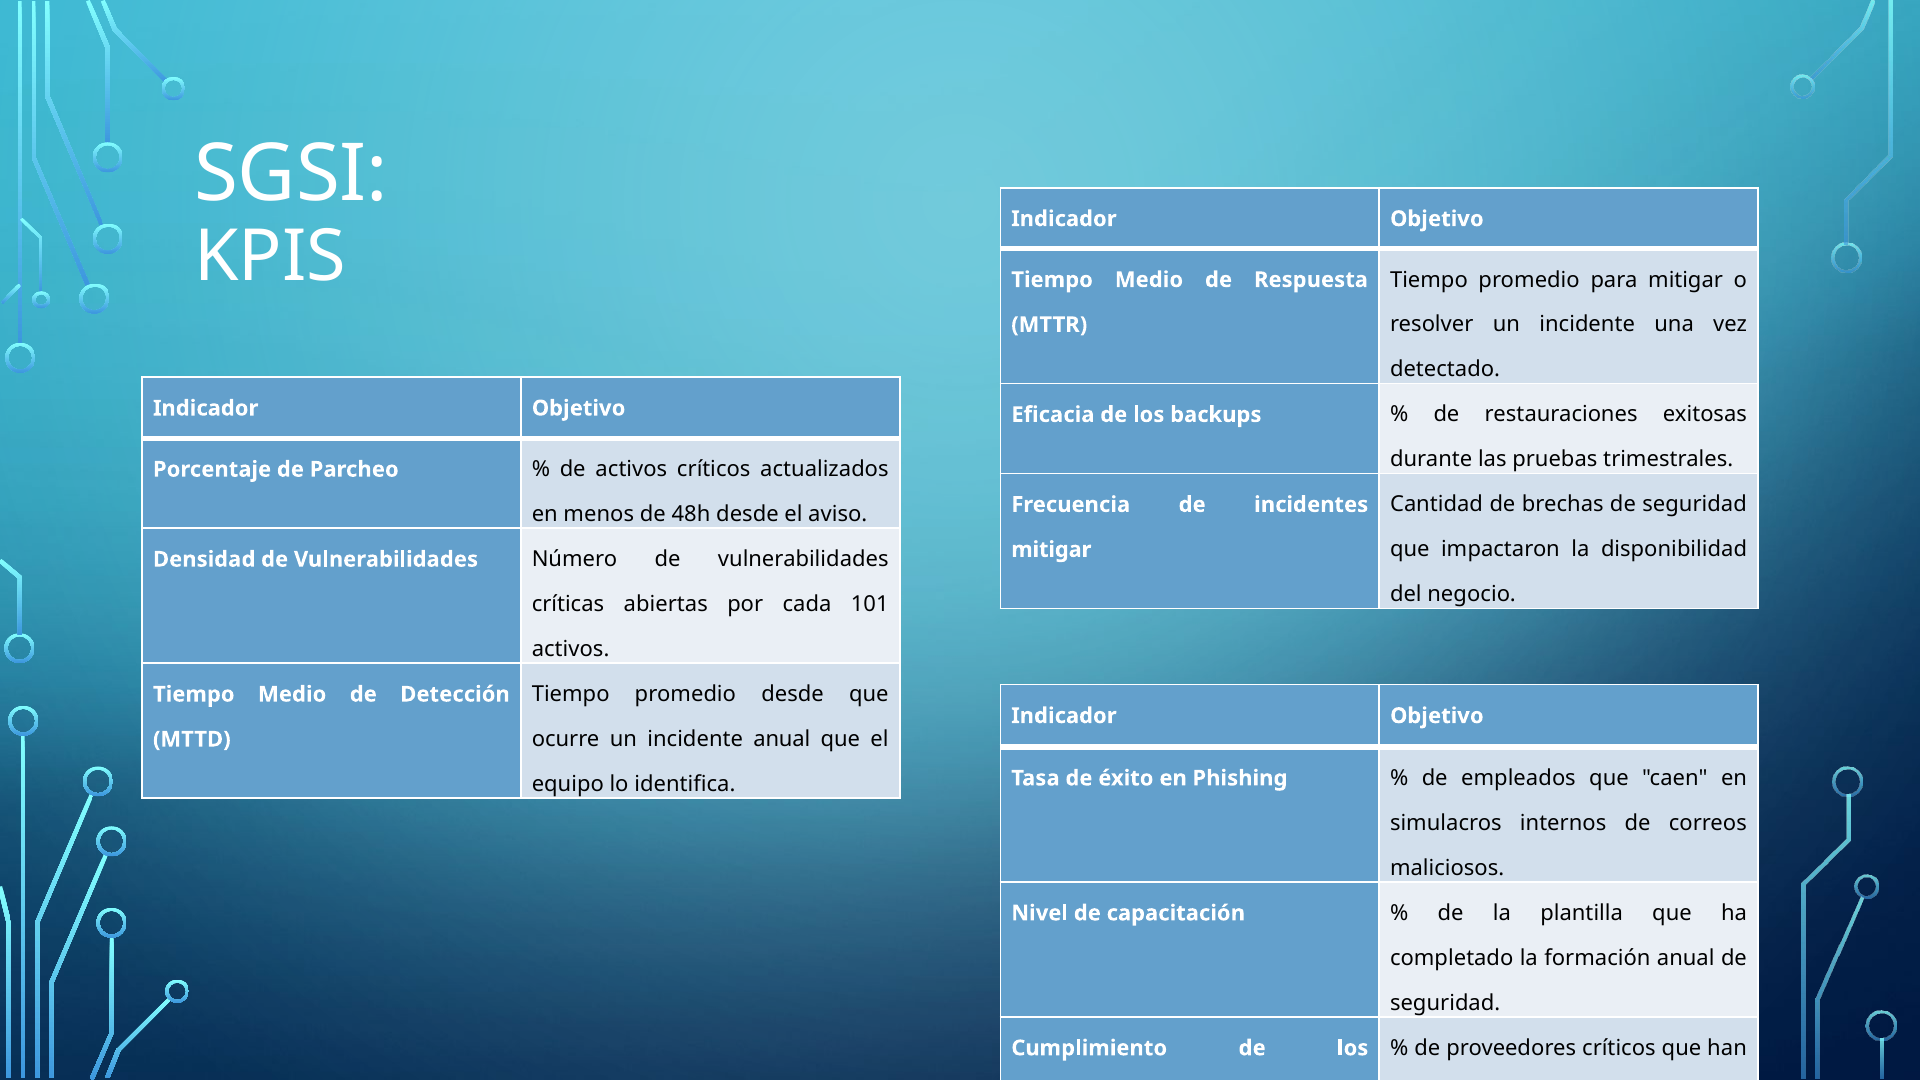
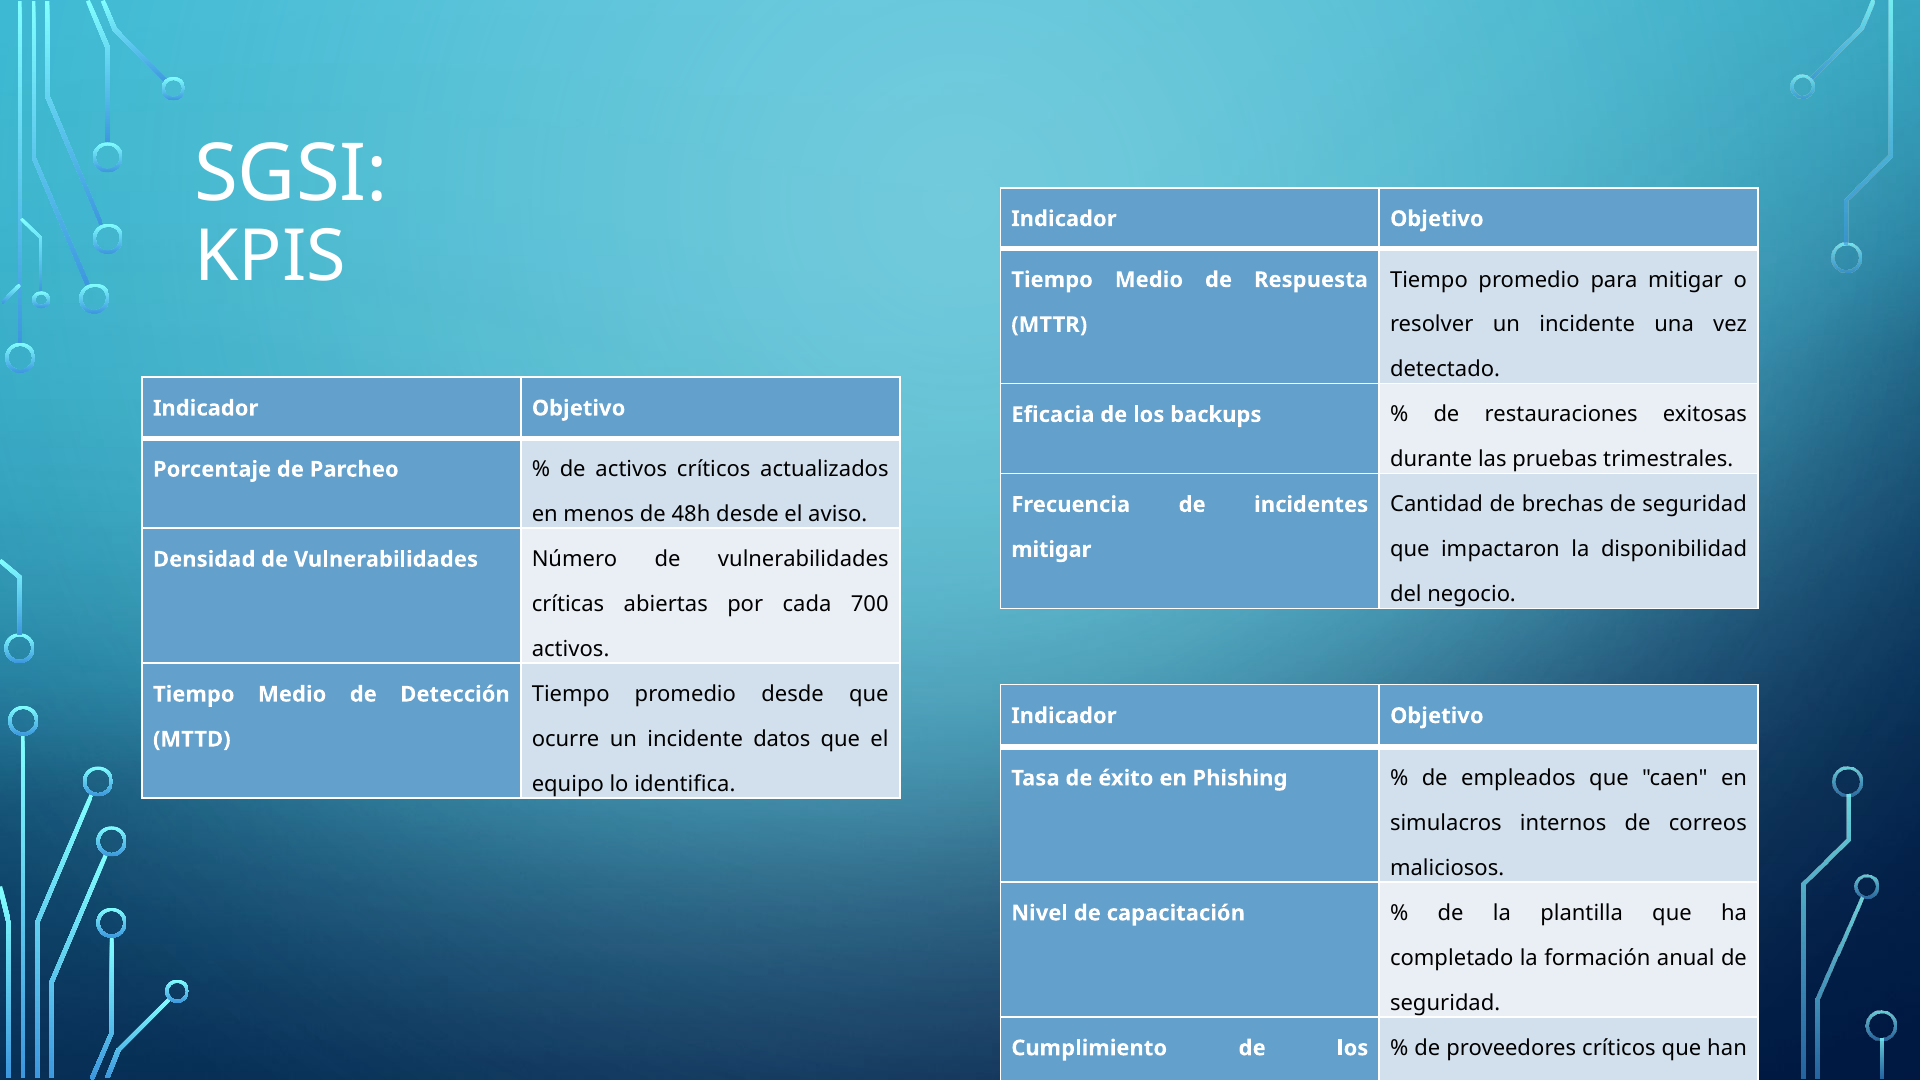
101: 101 -> 700
incidente anual: anual -> datos
